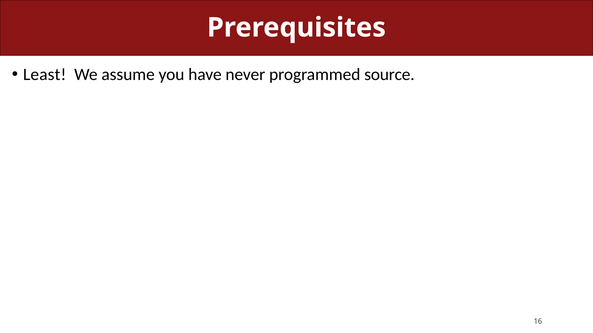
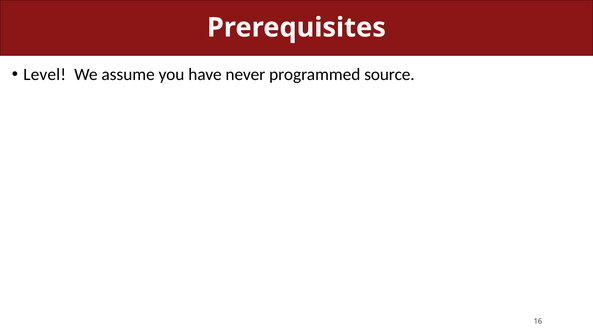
Least: Least -> Level
